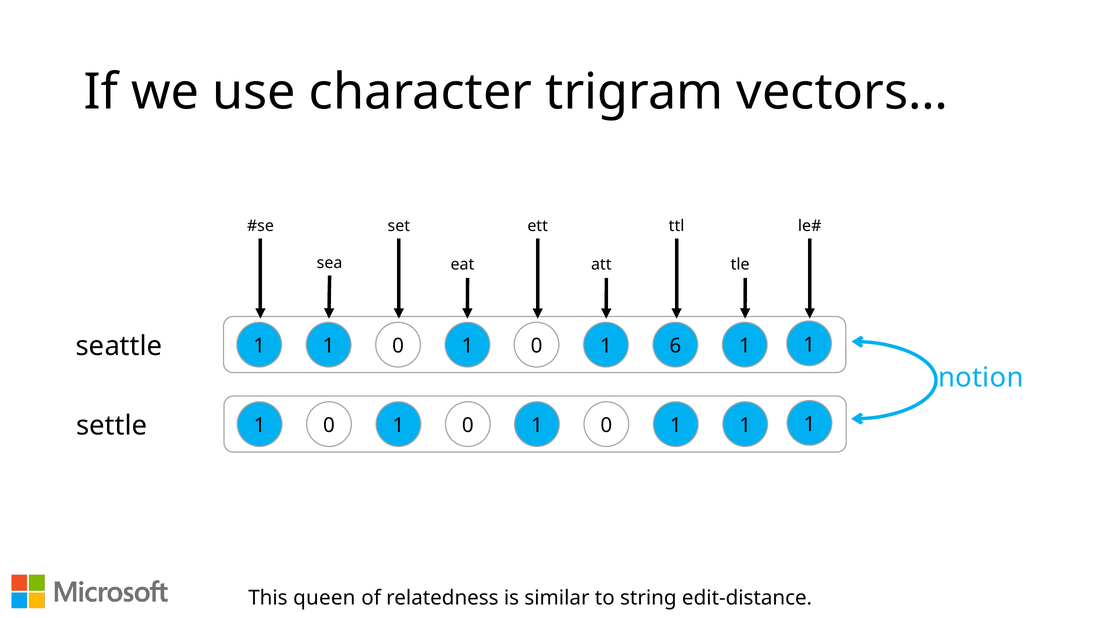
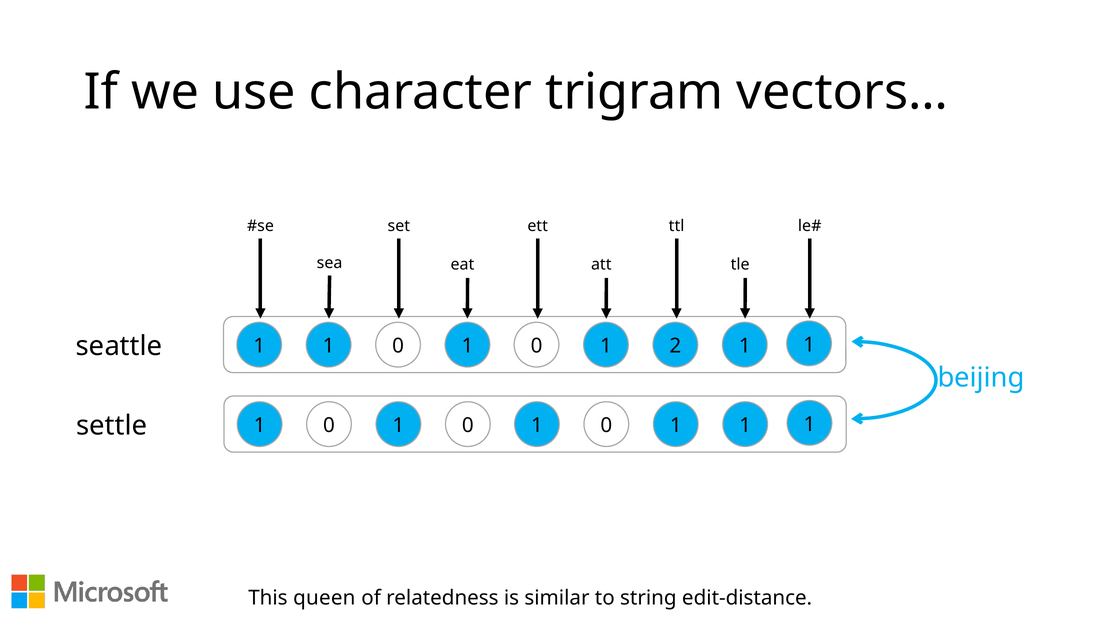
6: 6 -> 2
notion: notion -> beijing
